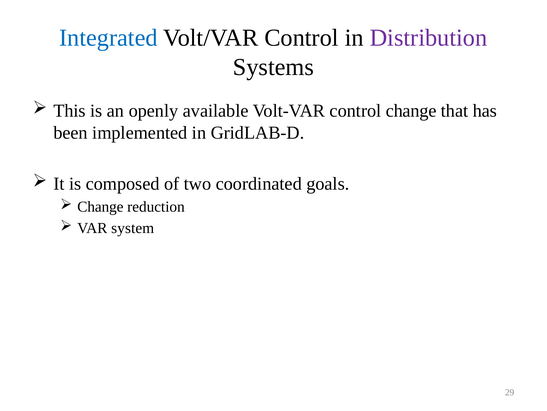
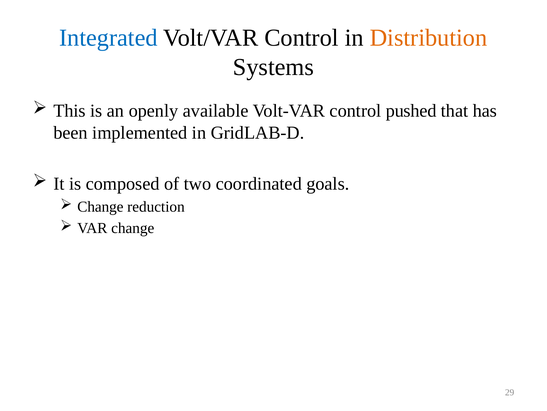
Distribution colour: purple -> orange
control change: change -> pushed
VAR system: system -> change
